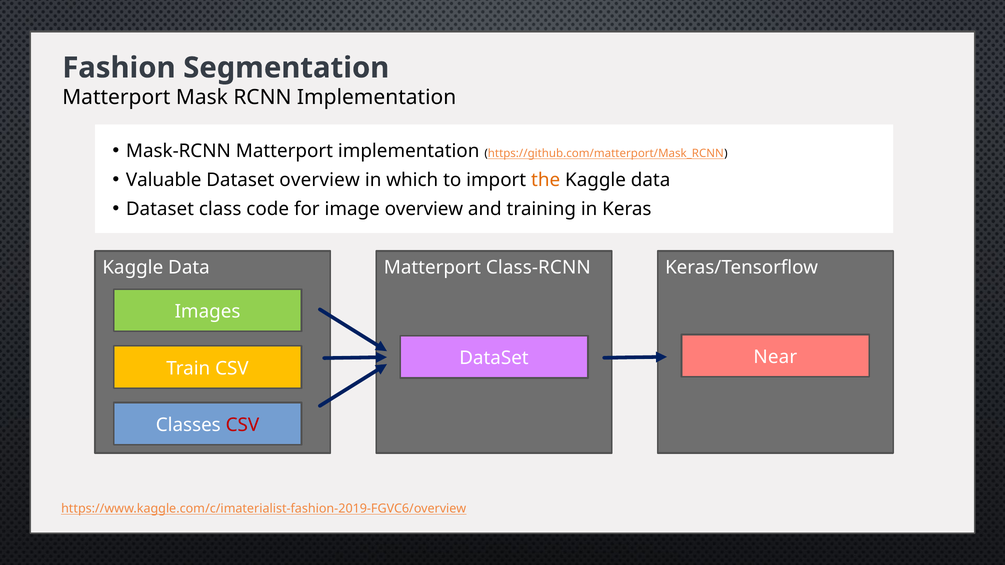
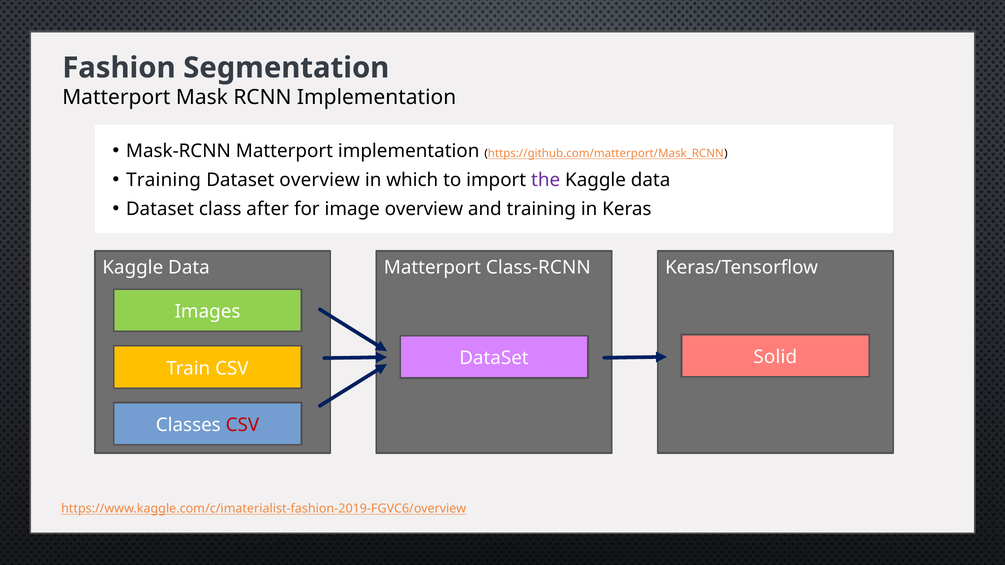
Valuable at (164, 180): Valuable -> Training
the colour: orange -> purple
code: code -> after
Near: Near -> Solid
